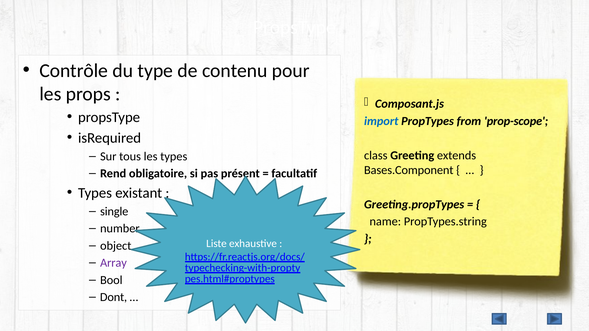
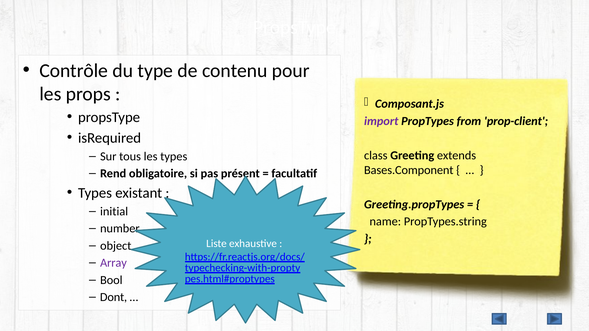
import colour: blue -> purple
prop-scope: prop-scope -> prop-client
single: single -> initial
